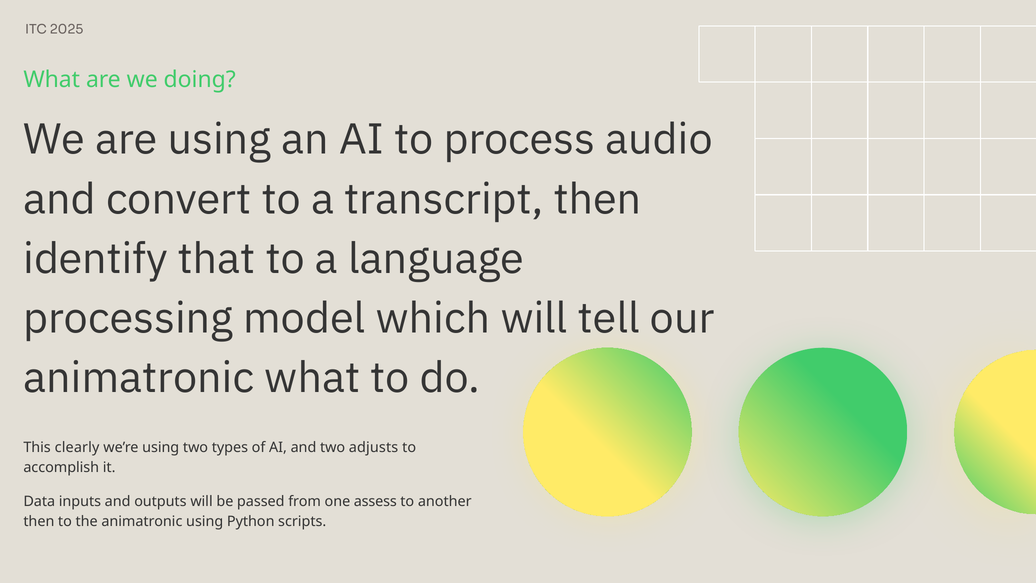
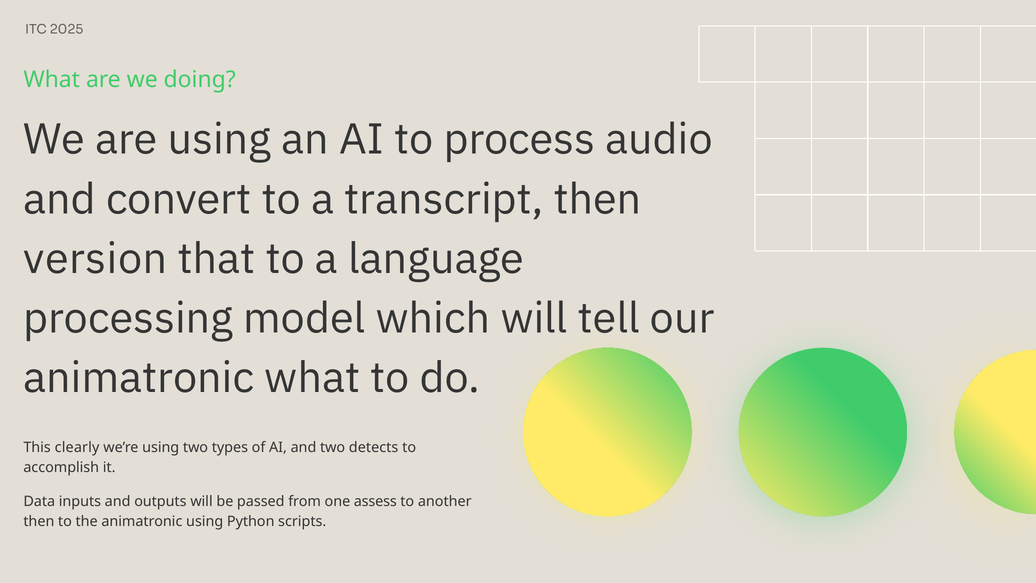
identify: identify -> version
adjusts: adjusts -> detects
